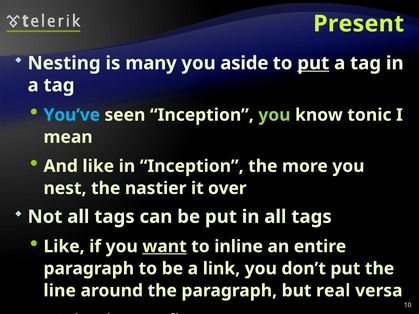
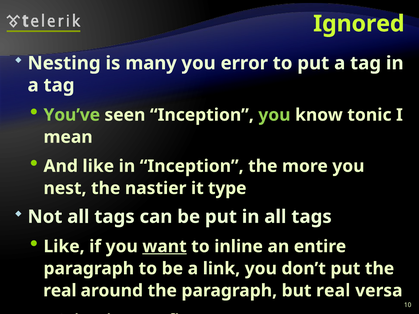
Present: Present -> Ignored
aside: aside -> error
put at (313, 63) underline: present -> none
You’ve colour: light blue -> light green
over: over -> type
line at (60, 291): line -> real
